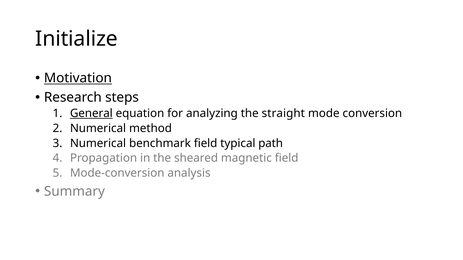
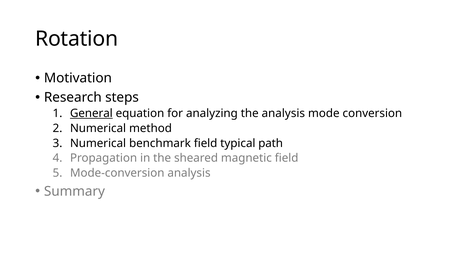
Initialize: Initialize -> Rotation
Motivation underline: present -> none
the straight: straight -> analysis
